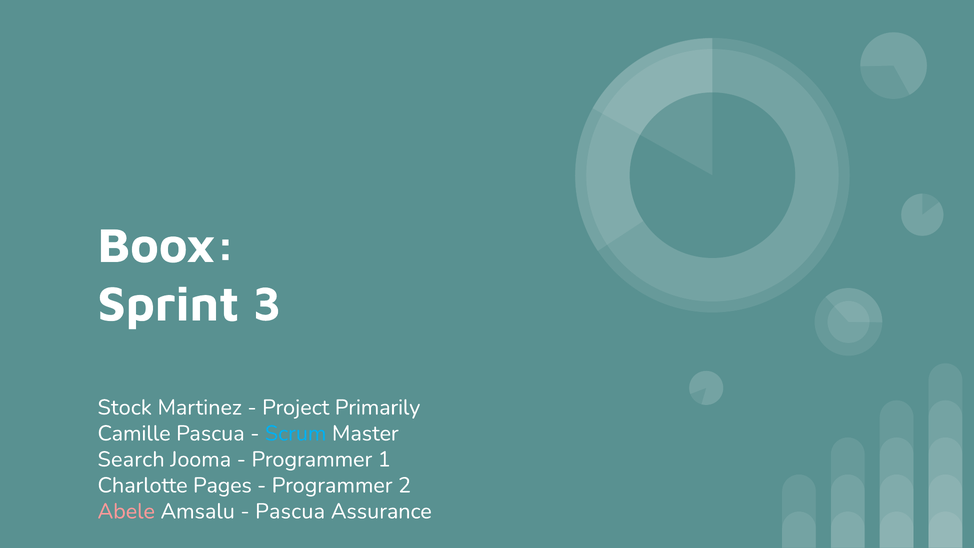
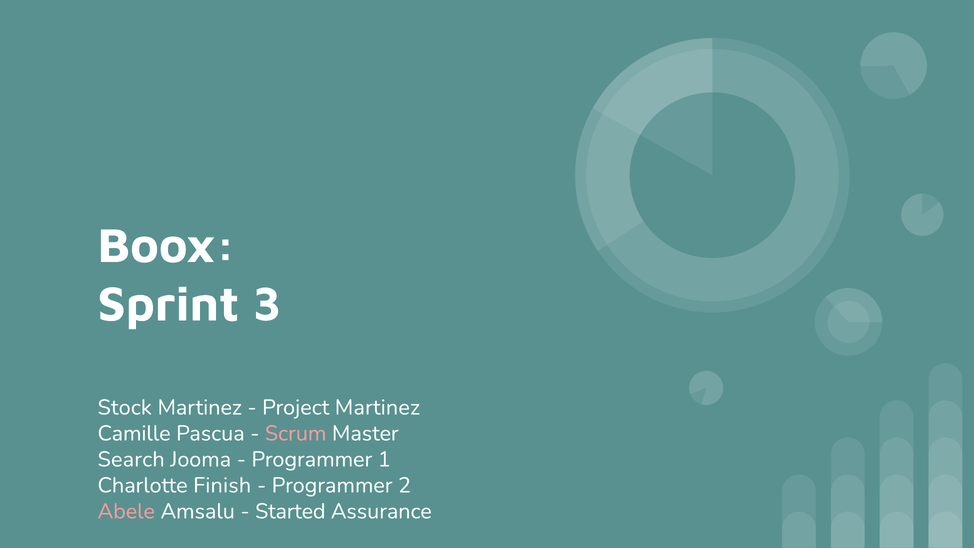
Project Primarily: Primarily -> Martinez
Scrum colour: light blue -> pink
Pages: Pages -> Finish
Pascua at (290, 511): Pascua -> Started
